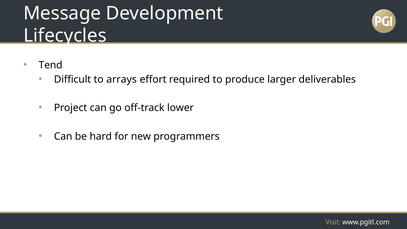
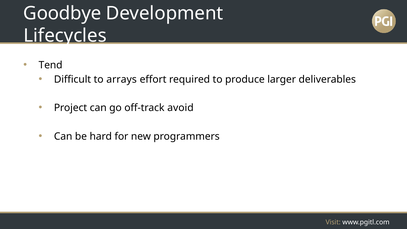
Message: Message -> Goodbye
lower: lower -> avoid
